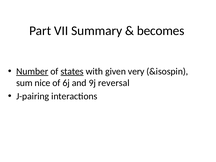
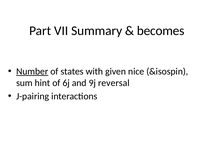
states underline: present -> none
very: very -> nice
nice: nice -> hint
